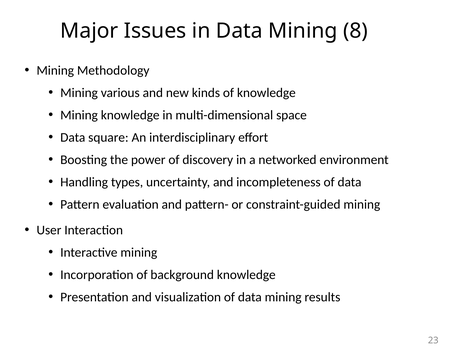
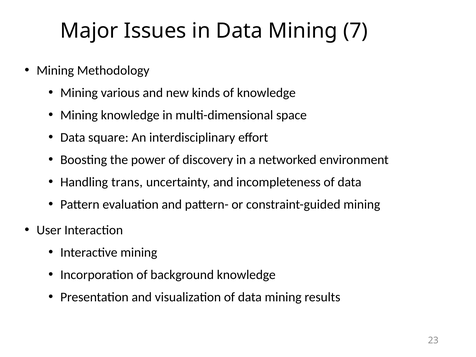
8: 8 -> 7
types: types -> trans
